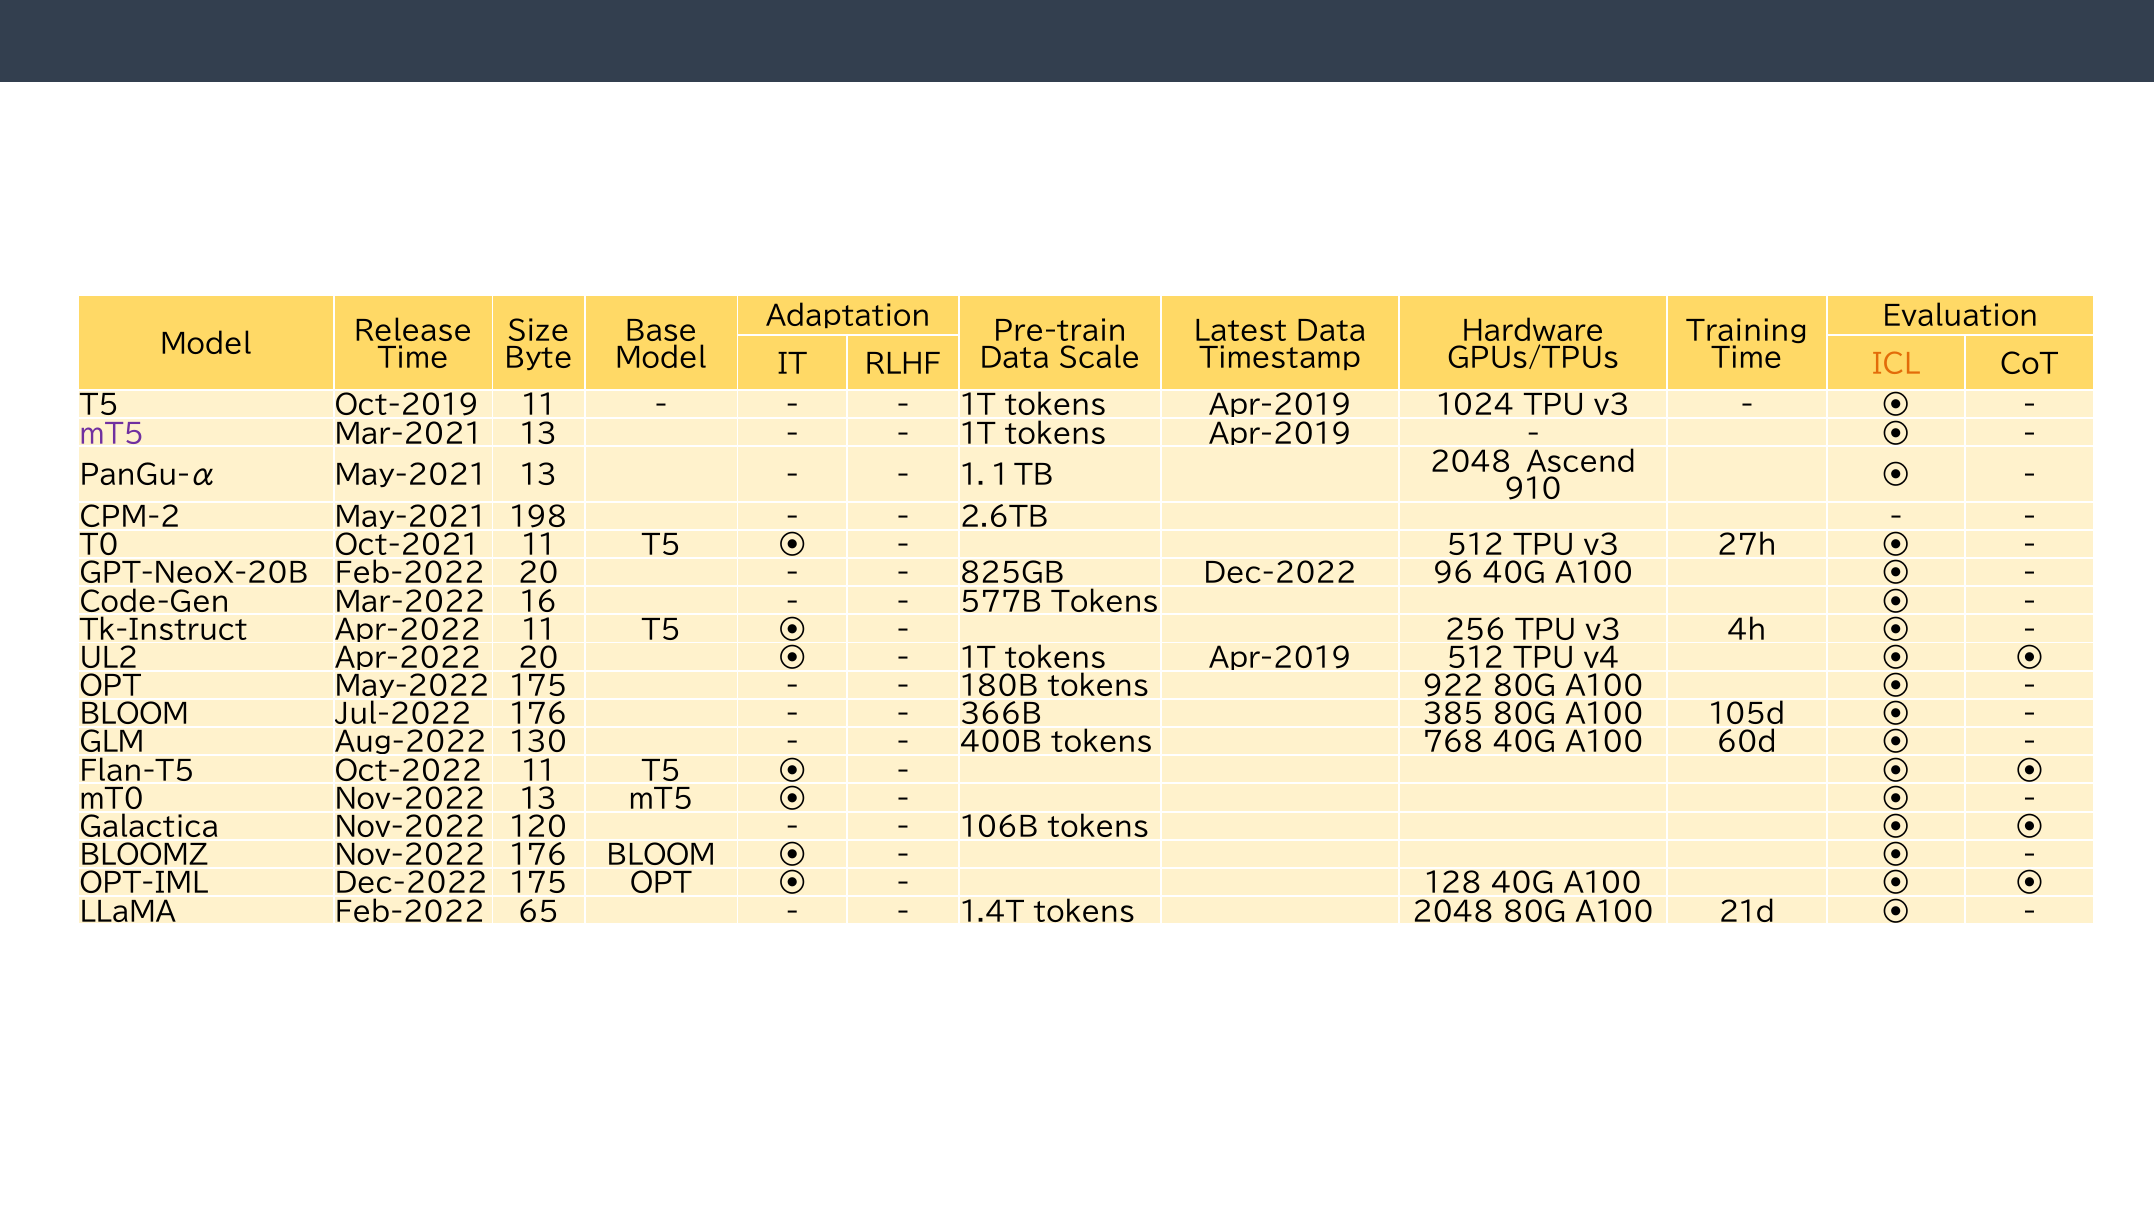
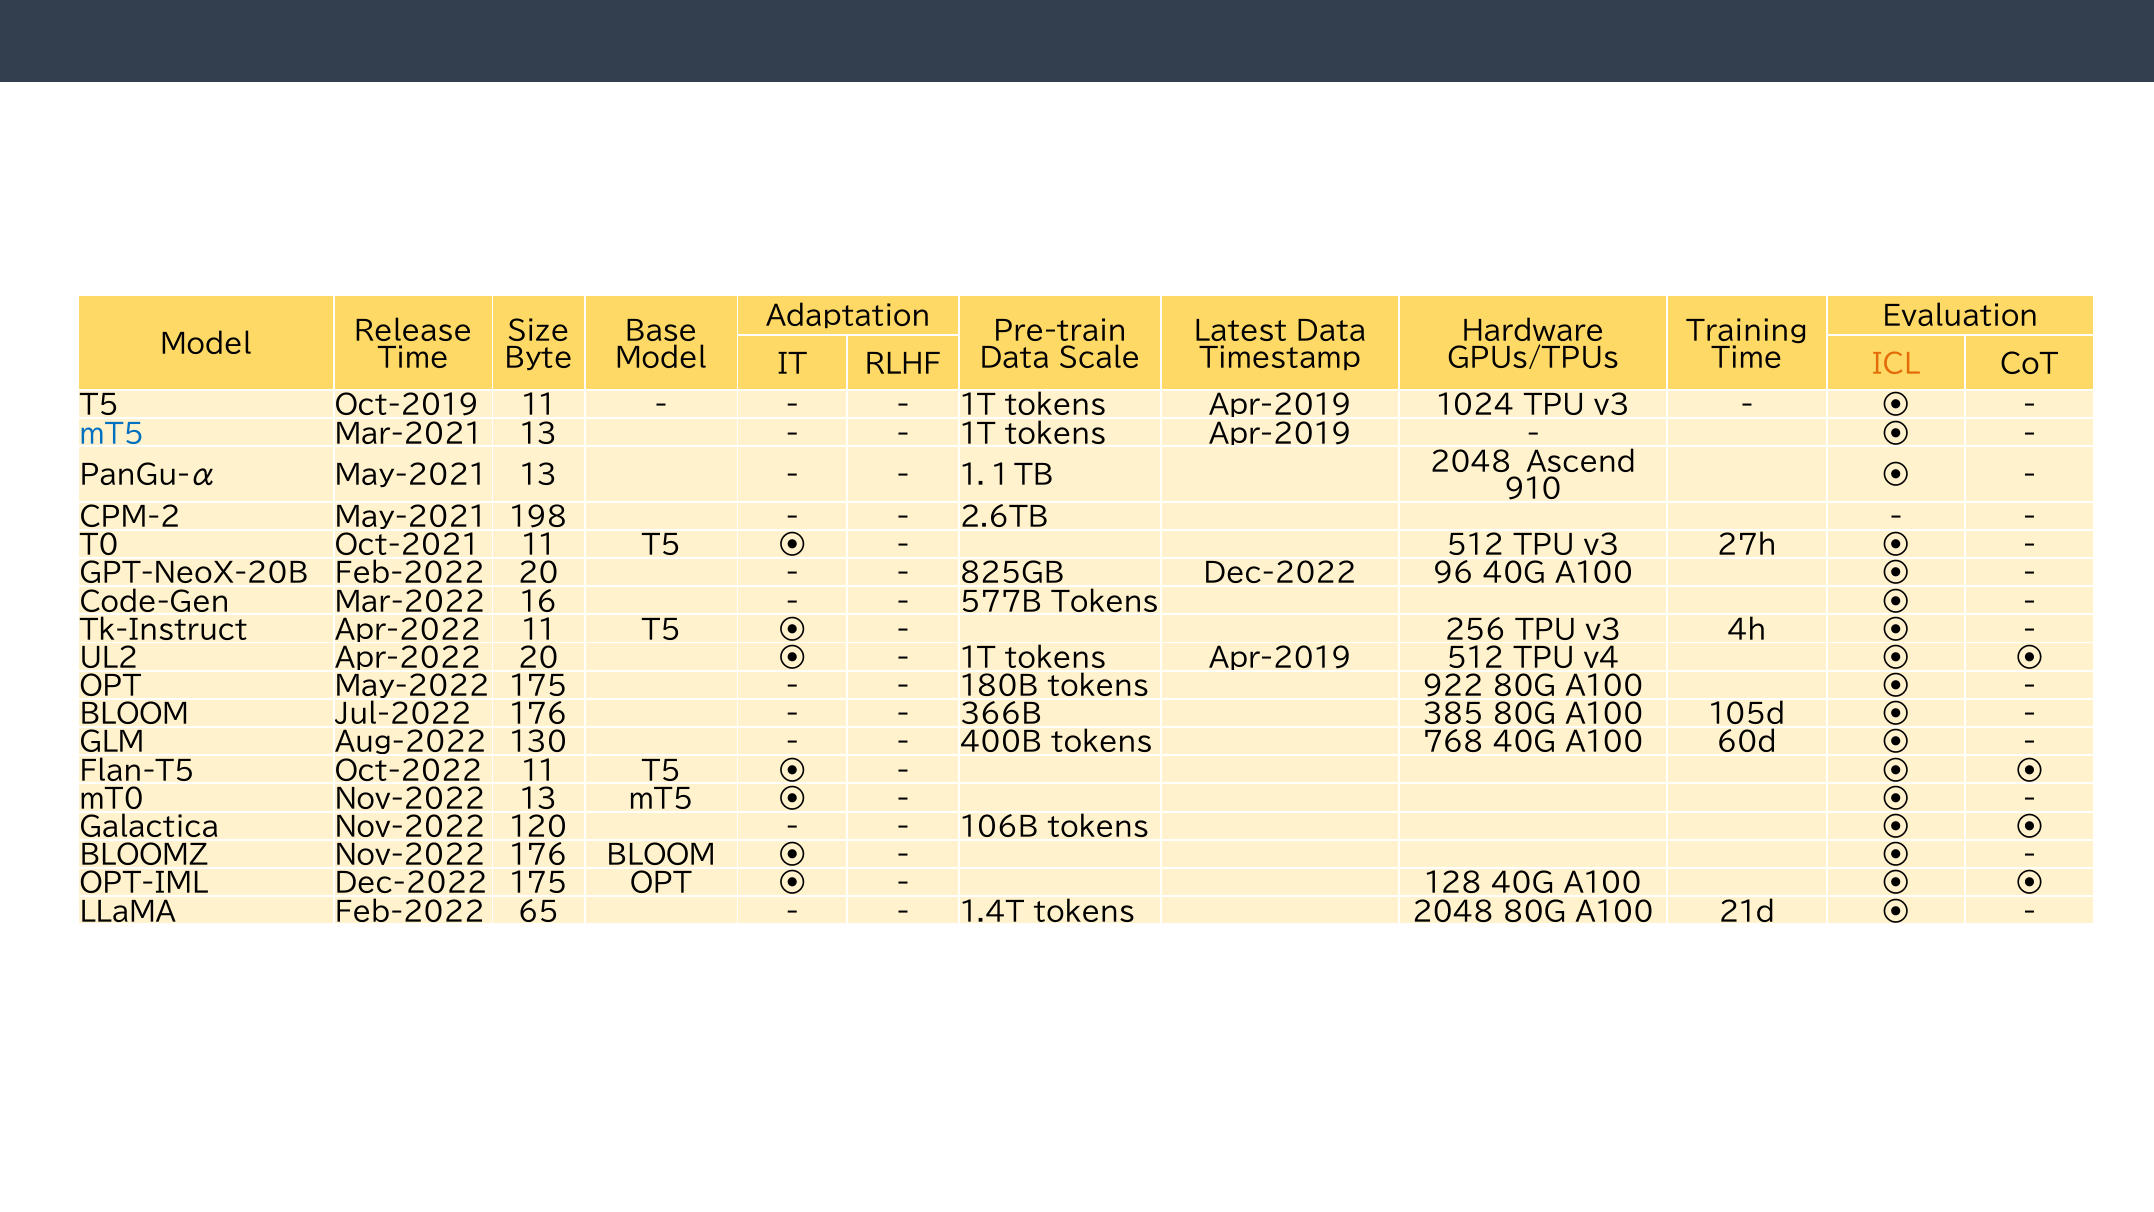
mT5 at (112, 434) colour: purple -> blue
